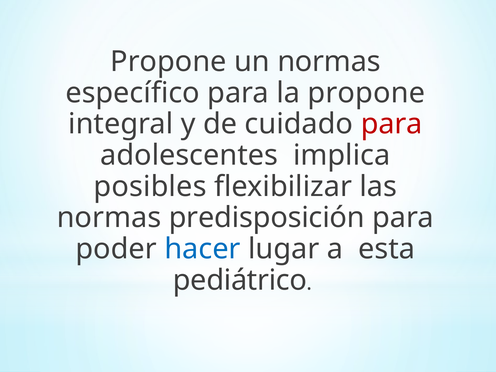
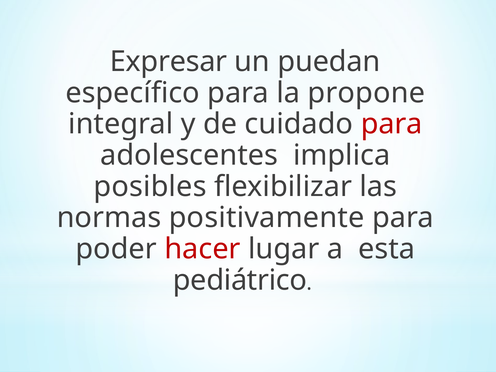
Propone at (168, 62): Propone -> Expresar
un normas: normas -> puedan
predisposición: predisposición -> positivamente
hacer colour: blue -> red
